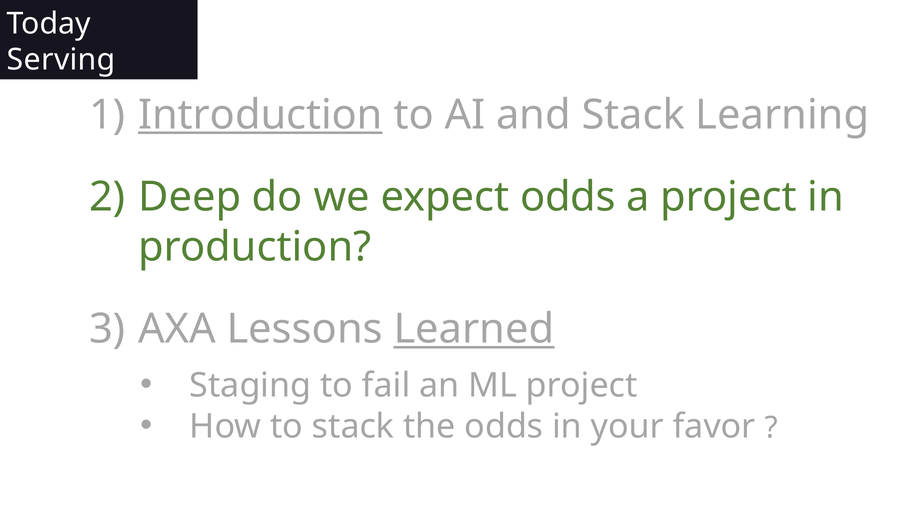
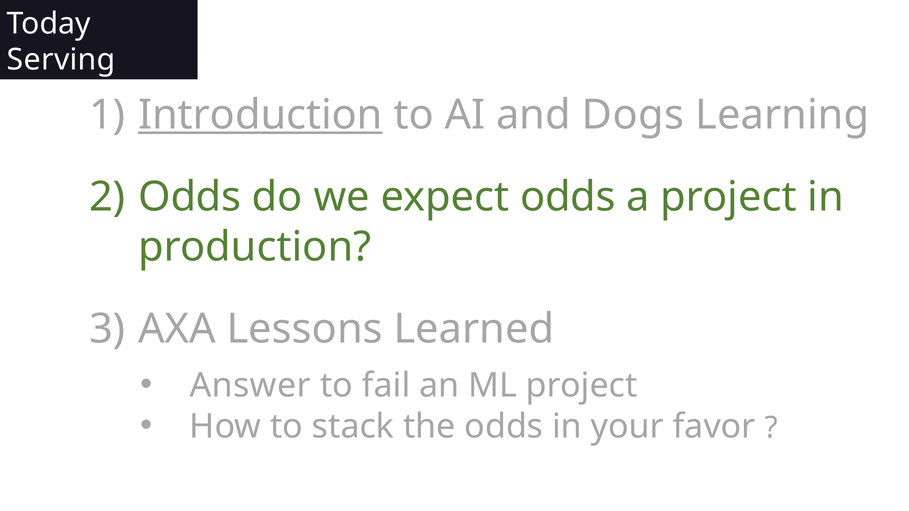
and Stack: Stack -> Dogs
Deep at (190, 197): Deep -> Odds
Learned underline: present -> none
Staging: Staging -> Answer
